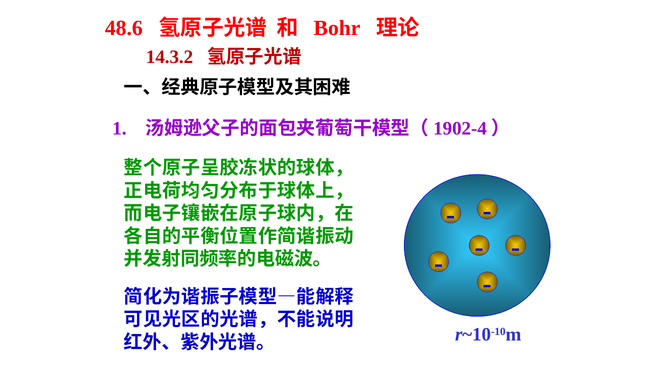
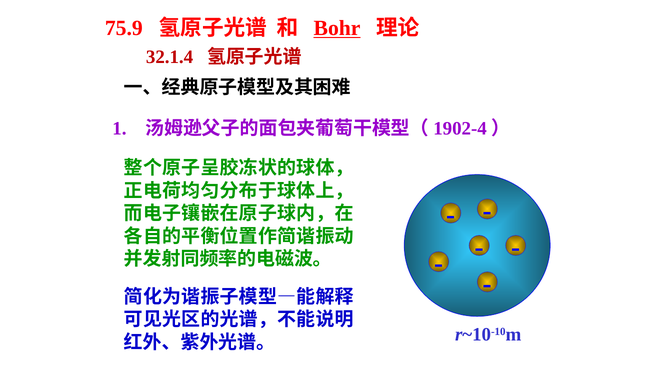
48.6: 48.6 -> 75.9
Bohr underline: none -> present
14.3.2: 14.3.2 -> 32.1.4
